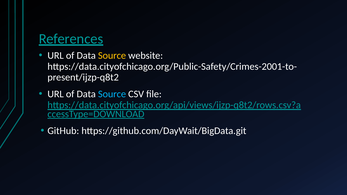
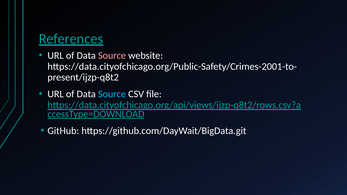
Source at (112, 56) colour: yellow -> pink
